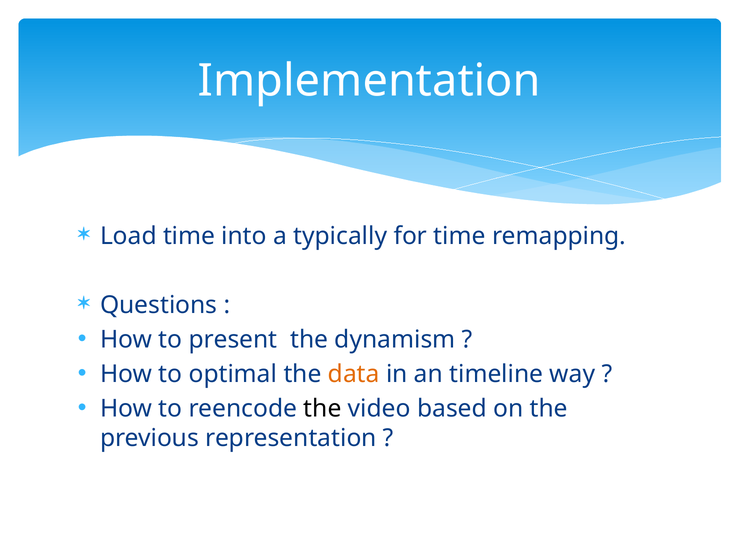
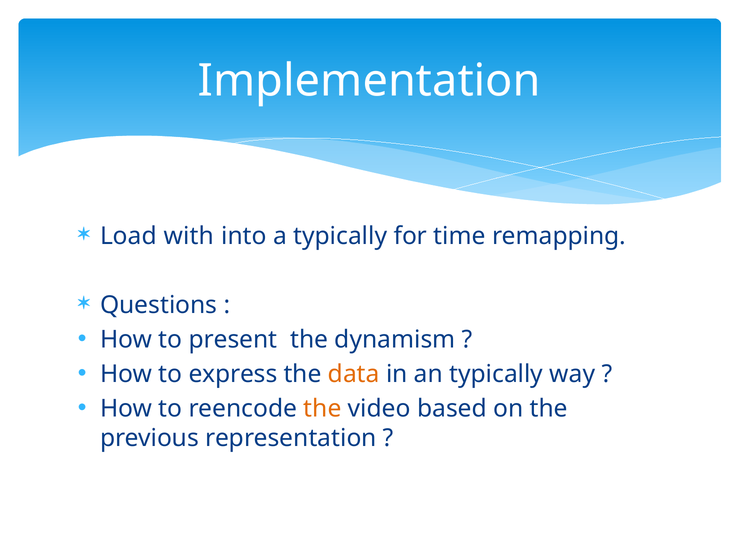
Load time: time -> with
optimal: optimal -> express
an timeline: timeline -> typically
the at (322, 409) colour: black -> orange
